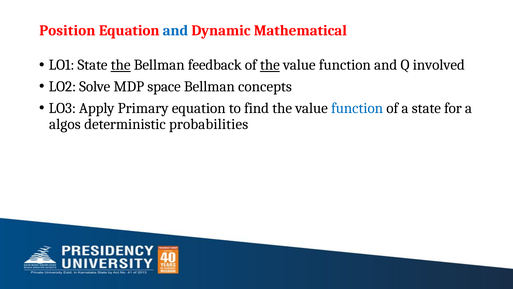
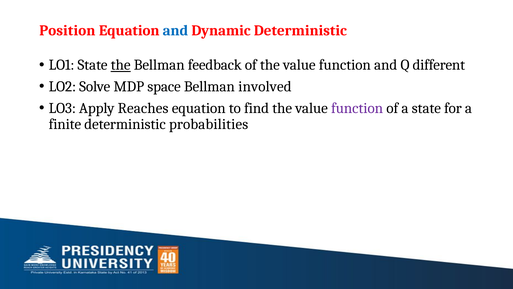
Dynamic Mathematical: Mathematical -> Deterministic
the at (270, 65) underline: present -> none
involved: involved -> different
concepts: concepts -> involved
Primary: Primary -> Reaches
function at (357, 108) colour: blue -> purple
algos: algos -> finite
